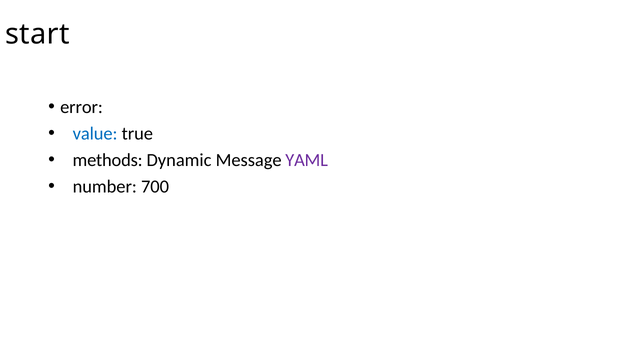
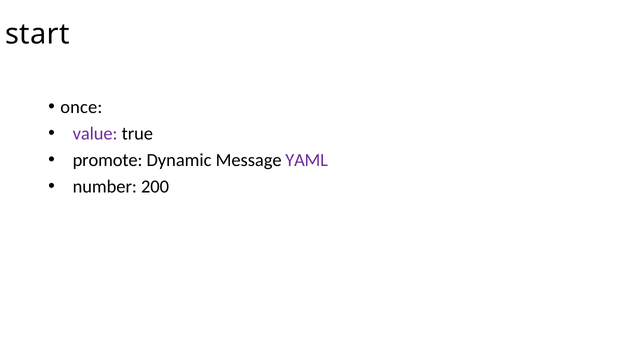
error: error -> once
value colour: blue -> purple
methods: methods -> promote
700: 700 -> 200
